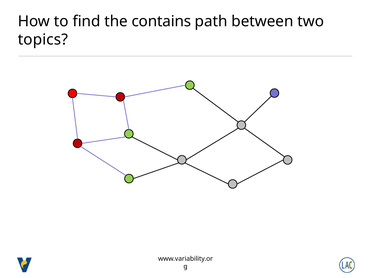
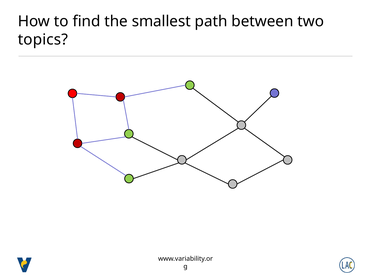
contains: contains -> smallest
